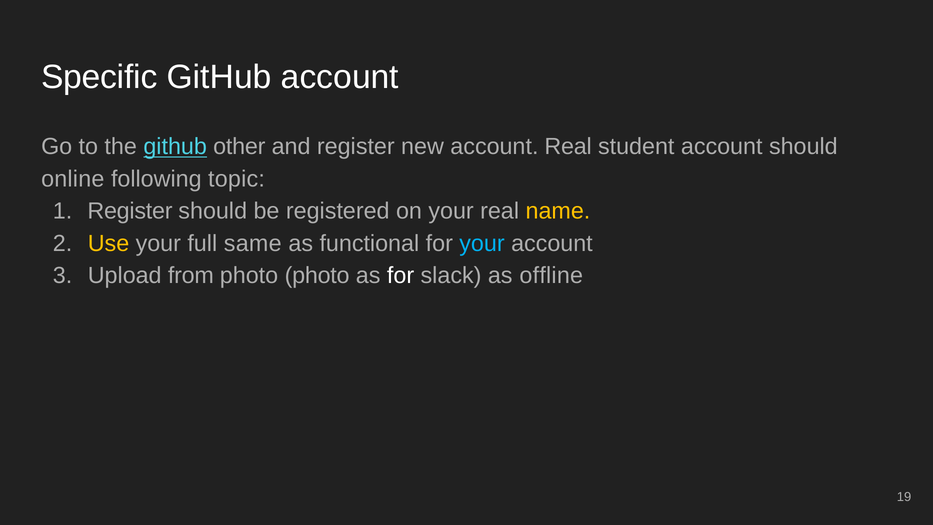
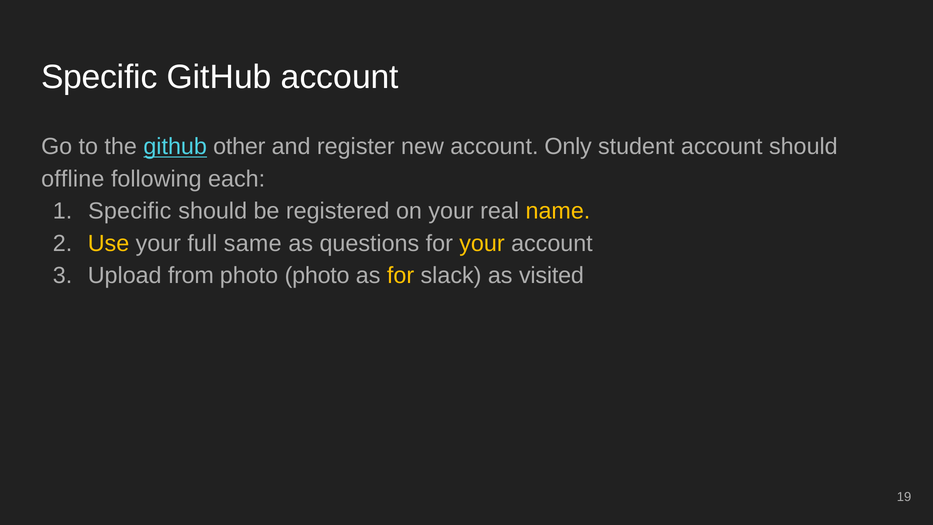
account Real: Real -> Only
online: online -> offline
topic: topic -> each
Register at (130, 211): Register -> Specific
functional: functional -> questions
your at (482, 243) colour: light blue -> yellow
for at (401, 275) colour: white -> yellow
offline: offline -> visited
